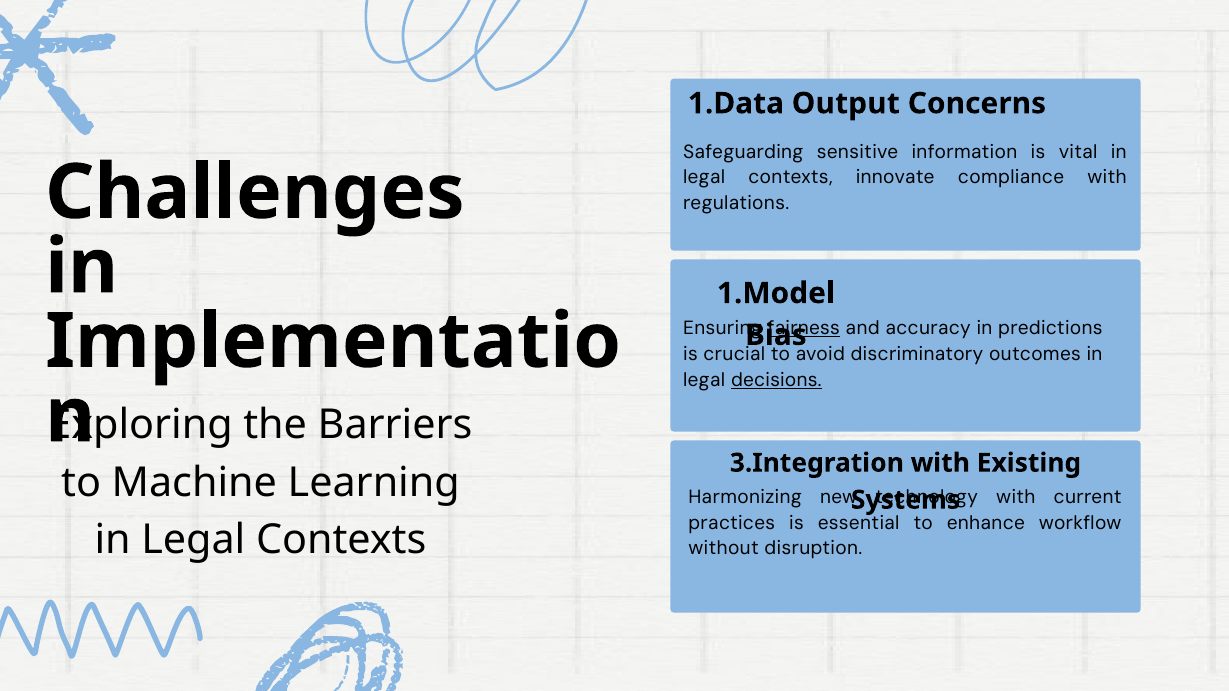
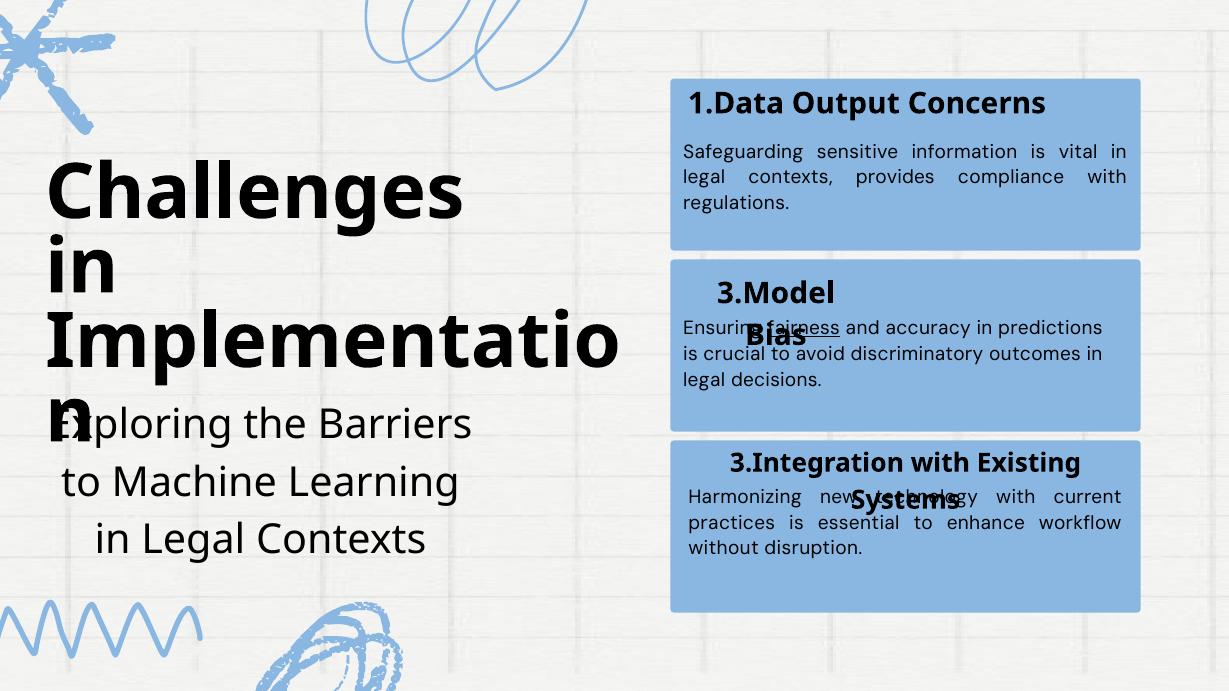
innovate: innovate -> provides
1.Model: 1.Model -> 3.Model
decisions underline: present -> none
